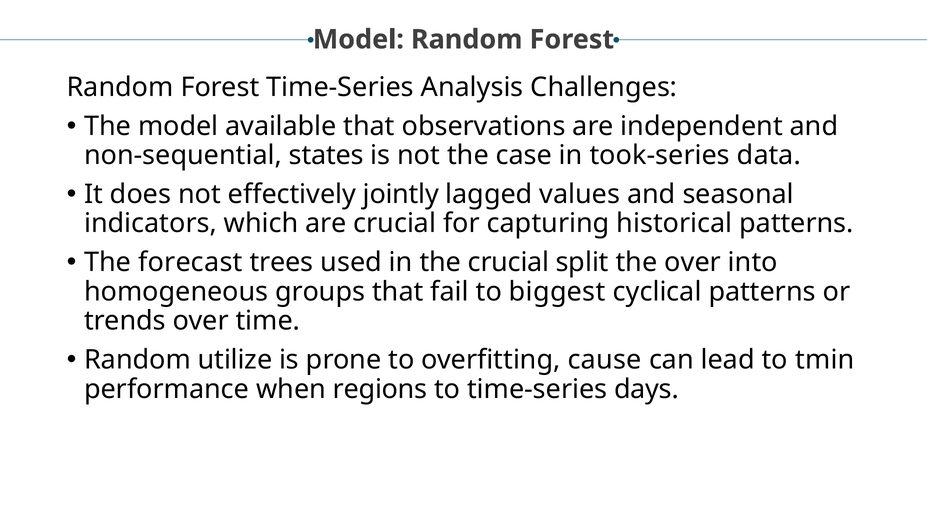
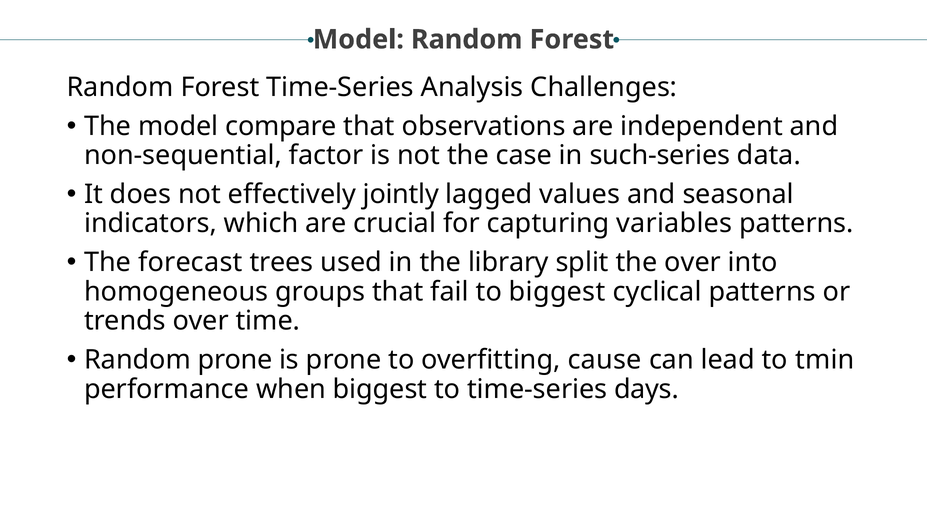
available: available -> compare
states: states -> factor
took-series: took-series -> such-series
historical: historical -> variables
the crucial: crucial -> library
Random utilize: utilize -> prone
when regions: regions -> biggest
